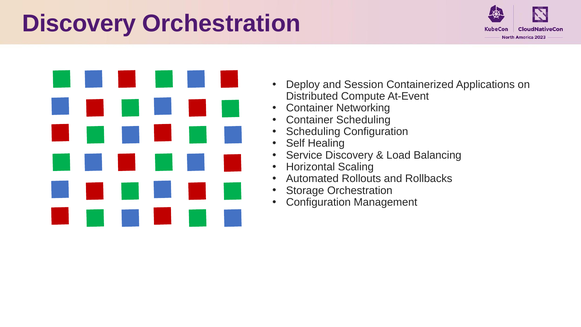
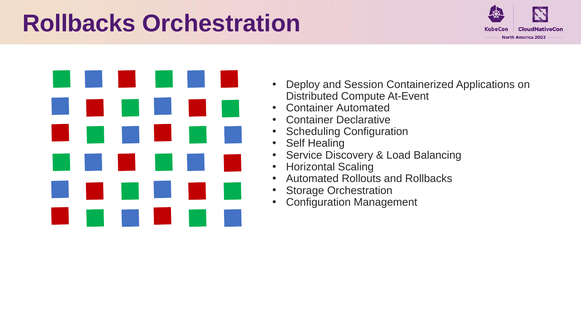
Discovery at (79, 24): Discovery -> Rollbacks
Container Networking: Networking -> Automated
Container Scheduling: Scheduling -> Declarative
